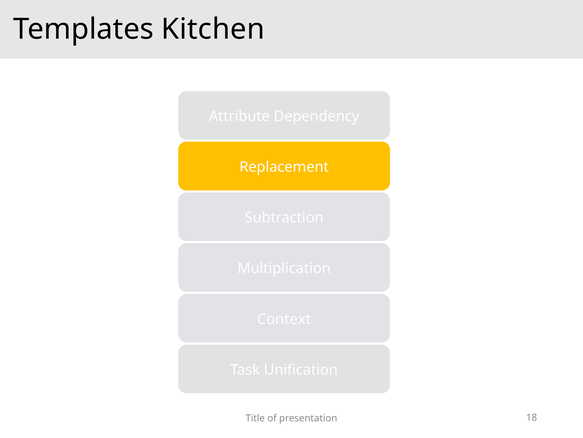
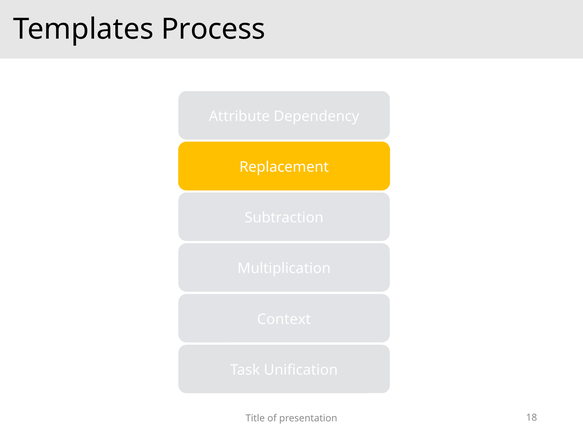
Kitchen: Kitchen -> Process
